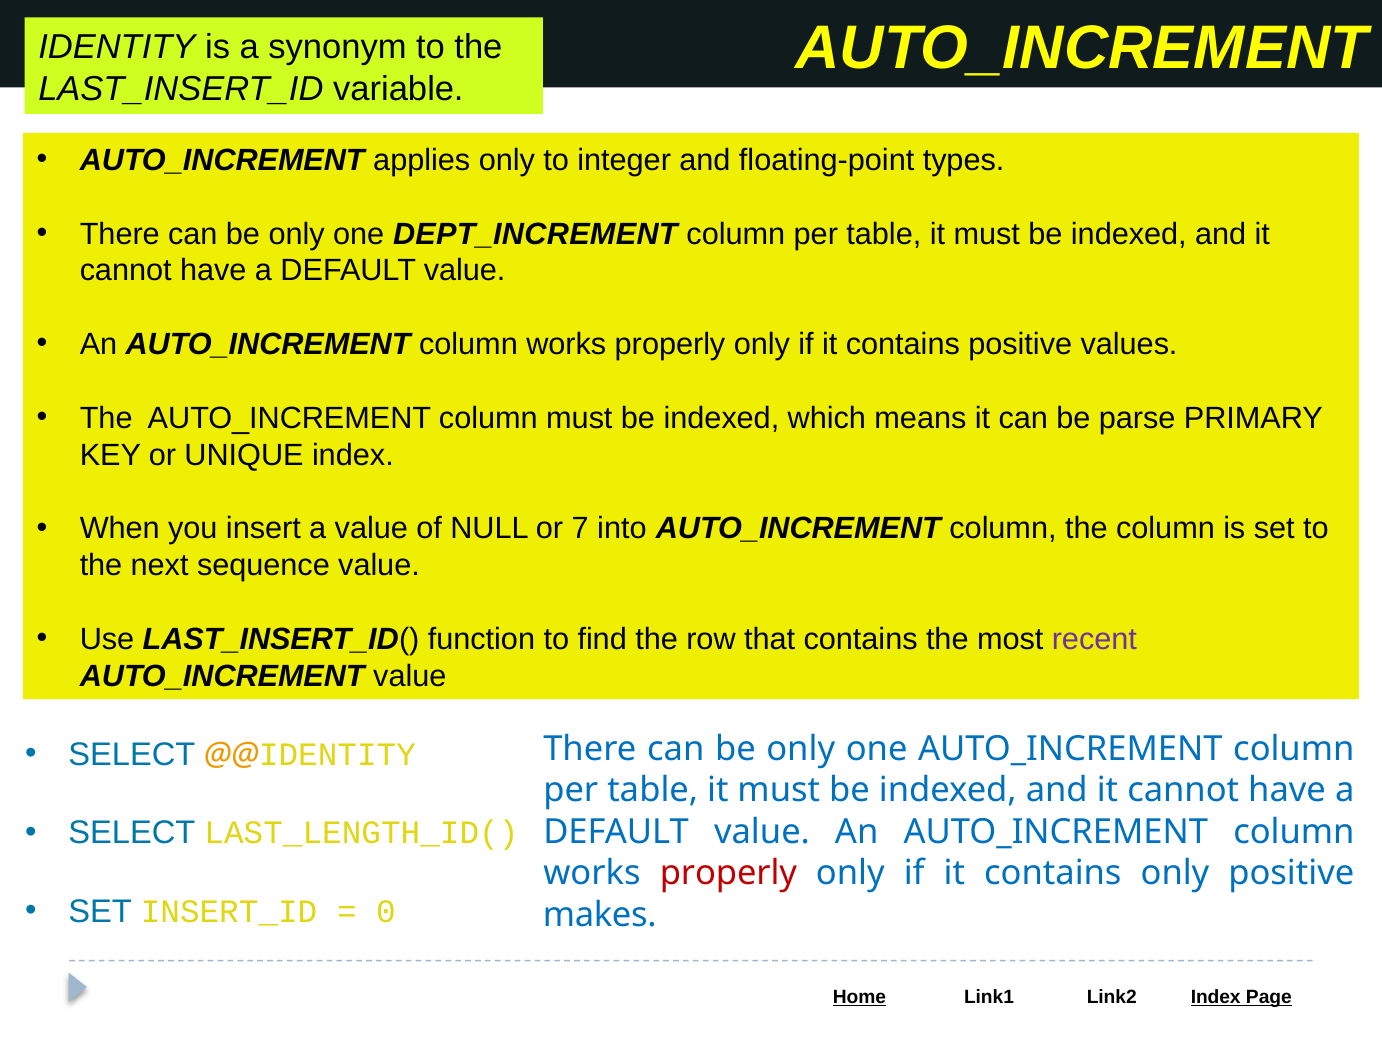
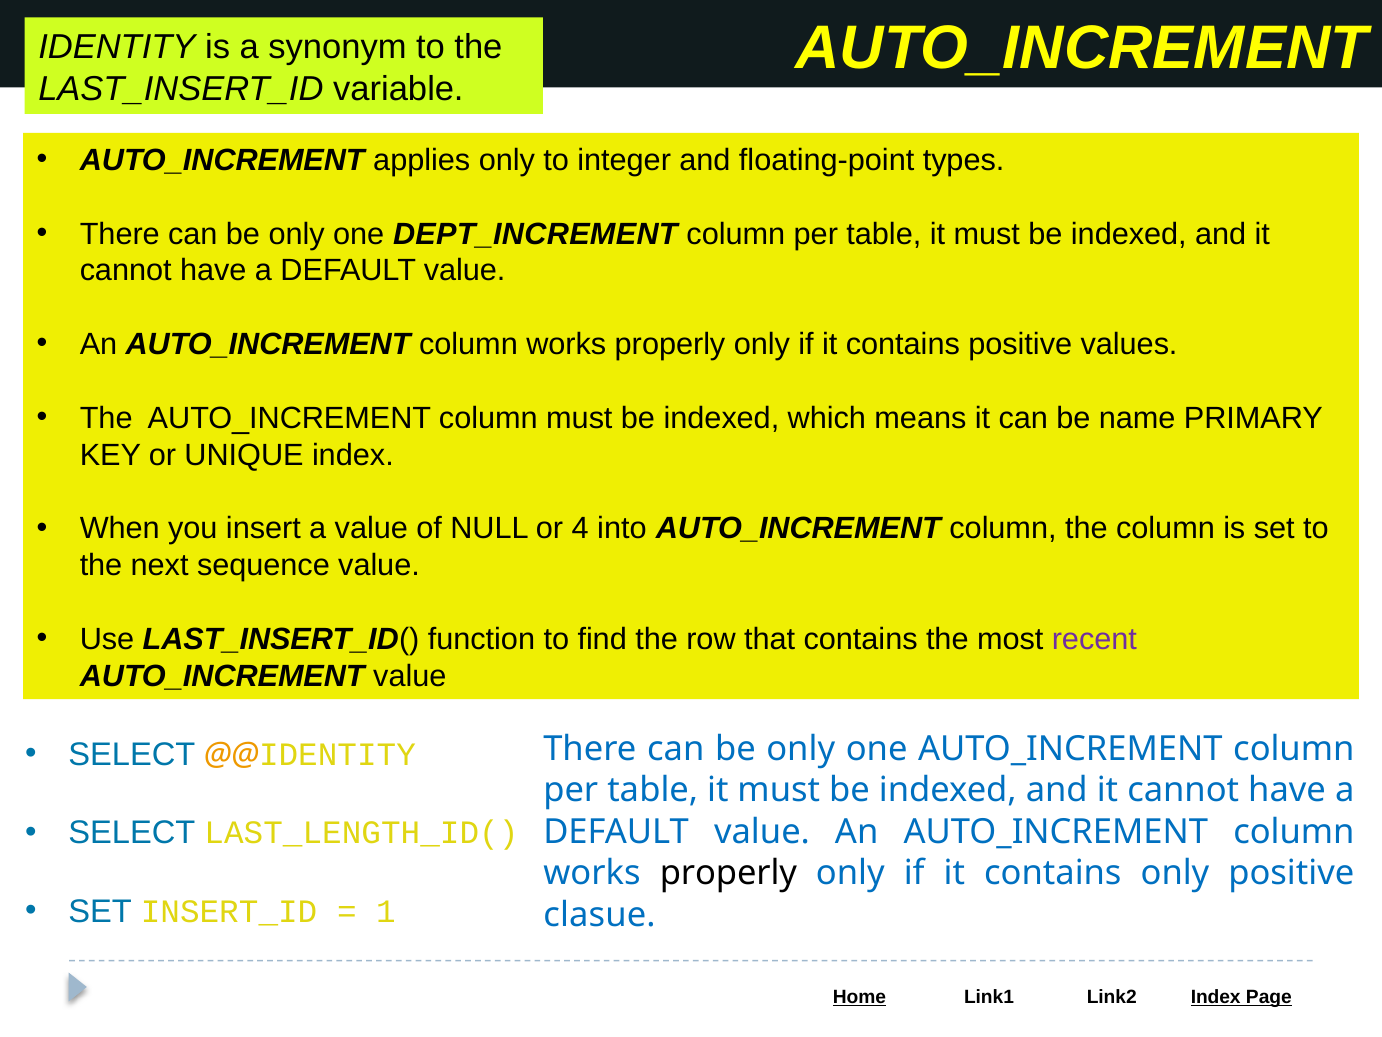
parse: parse -> name
7: 7 -> 4
properly at (728, 873) colour: red -> black
0: 0 -> 1
makes: makes -> clasue
